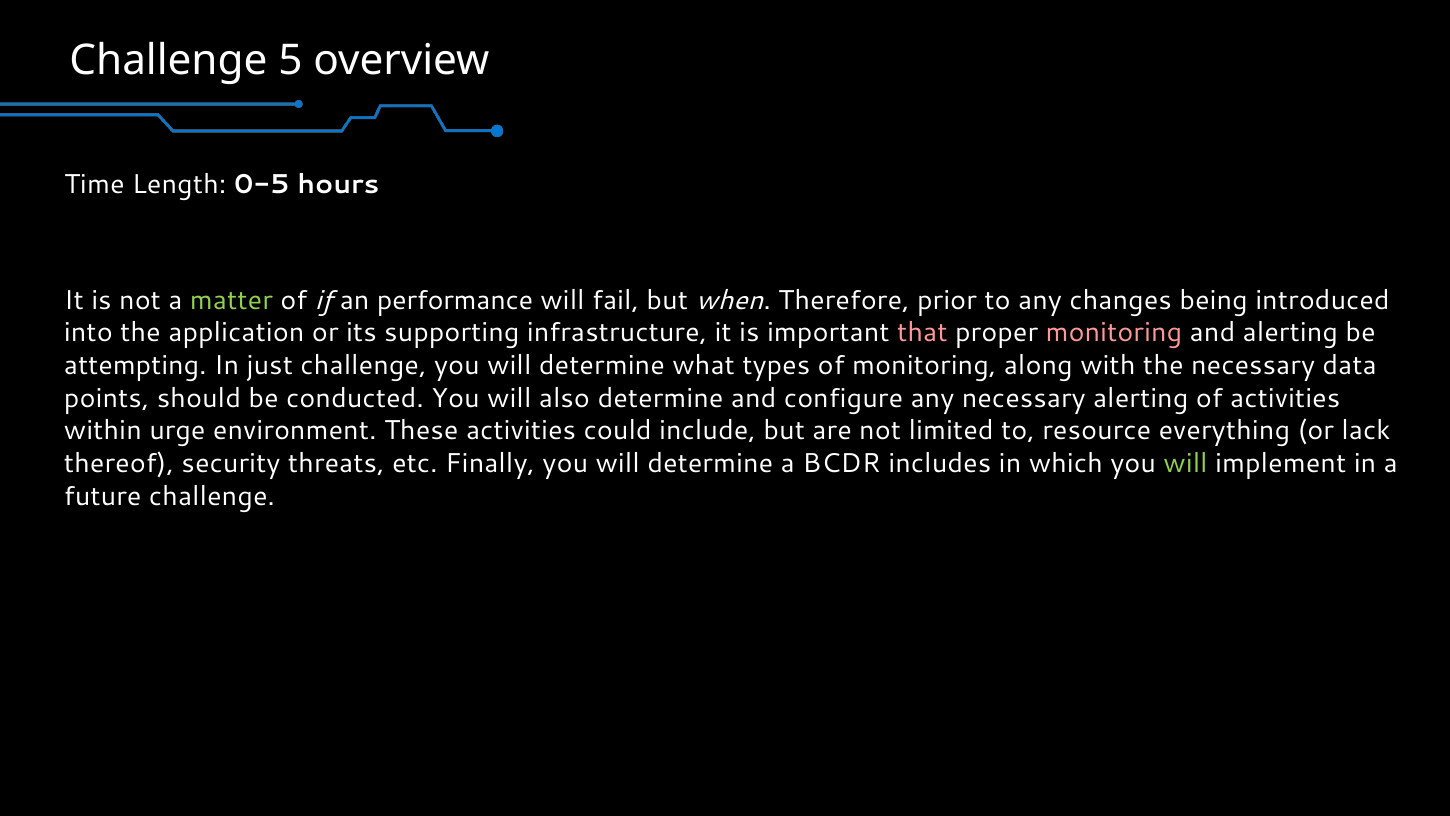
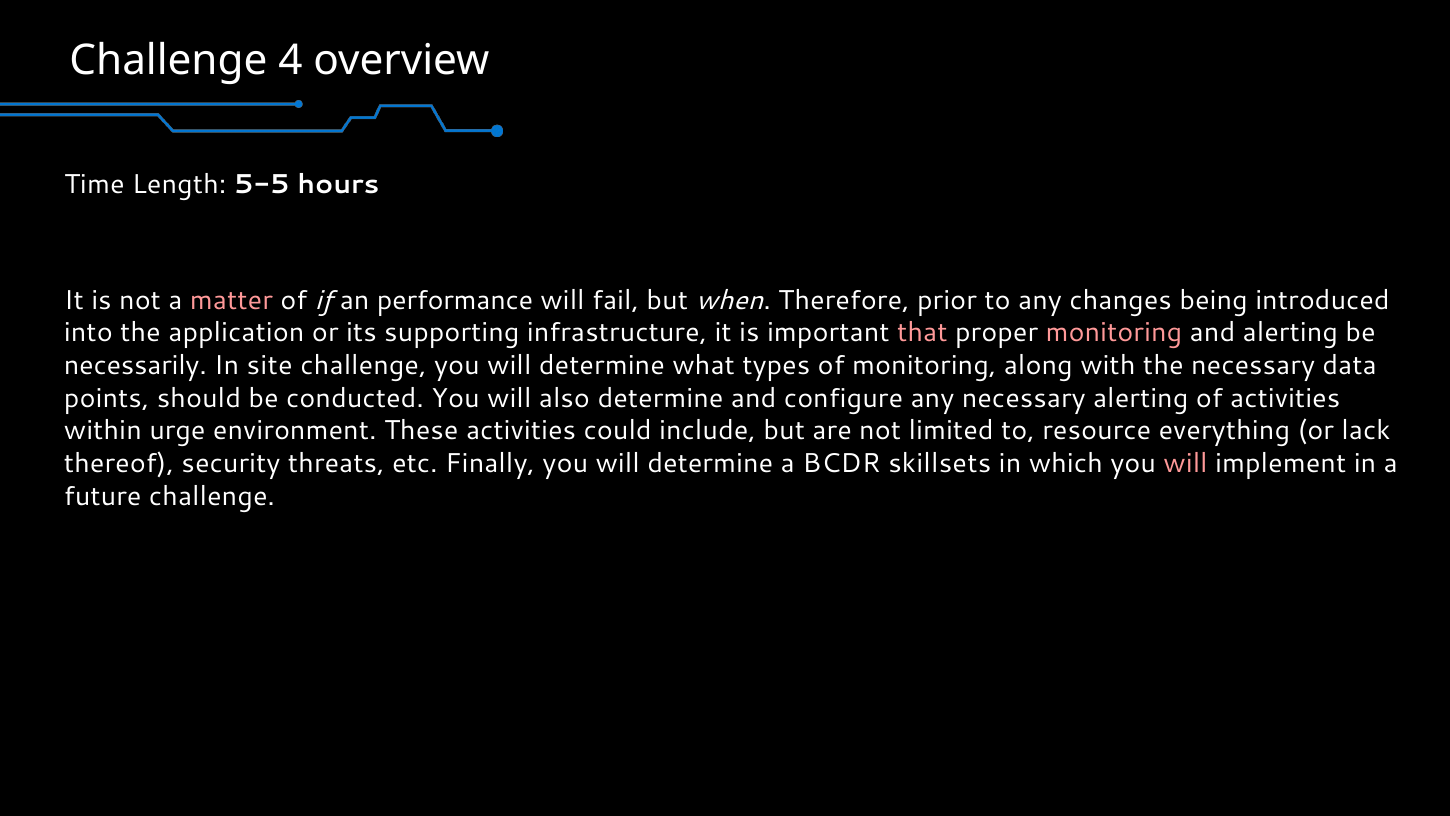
5: 5 -> 4
0-5: 0-5 -> 5-5
matter colour: light green -> pink
attempting: attempting -> necessarily
just: just -> site
includes: includes -> skillsets
will at (1186, 463) colour: light green -> pink
